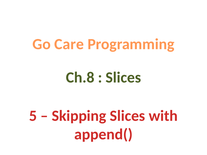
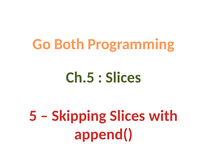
Care: Care -> Both
Ch.8: Ch.8 -> Ch.5
